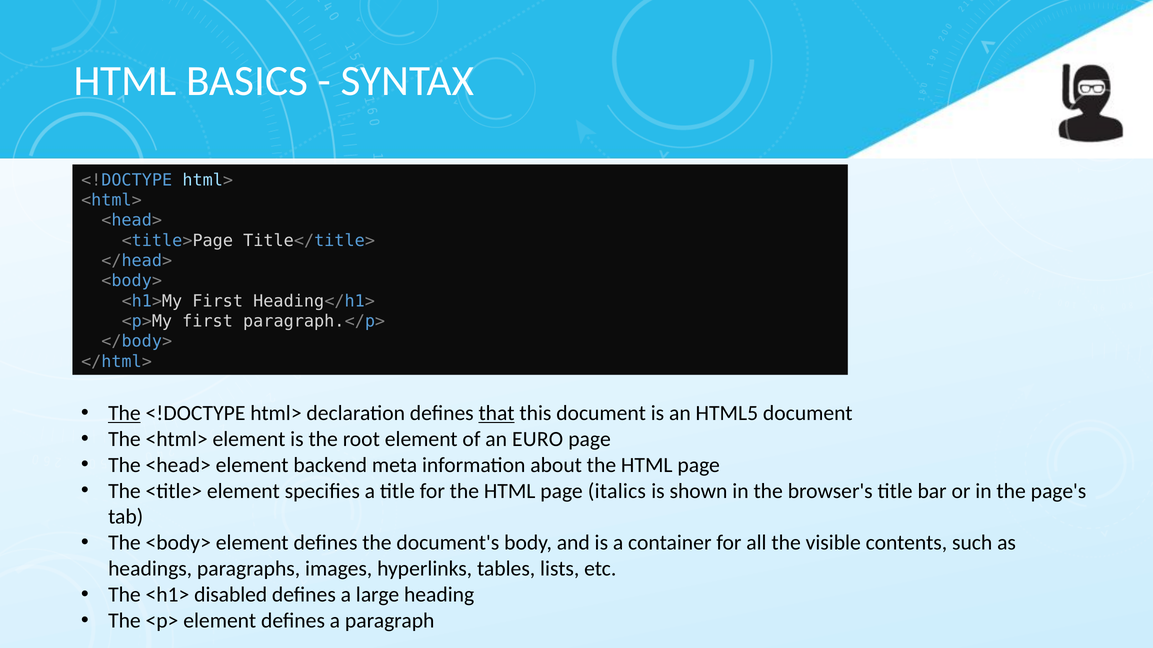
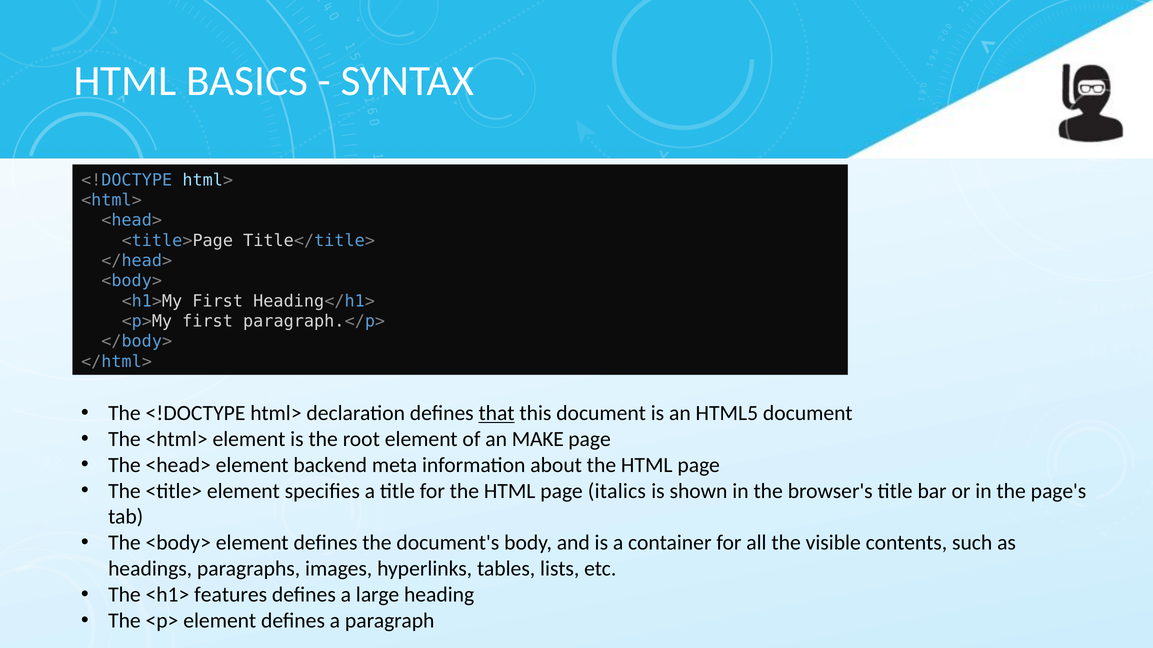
The at (124, 414) underline: present -> none
EURO: EURO -> MAKE
disabled: disabled -> features
